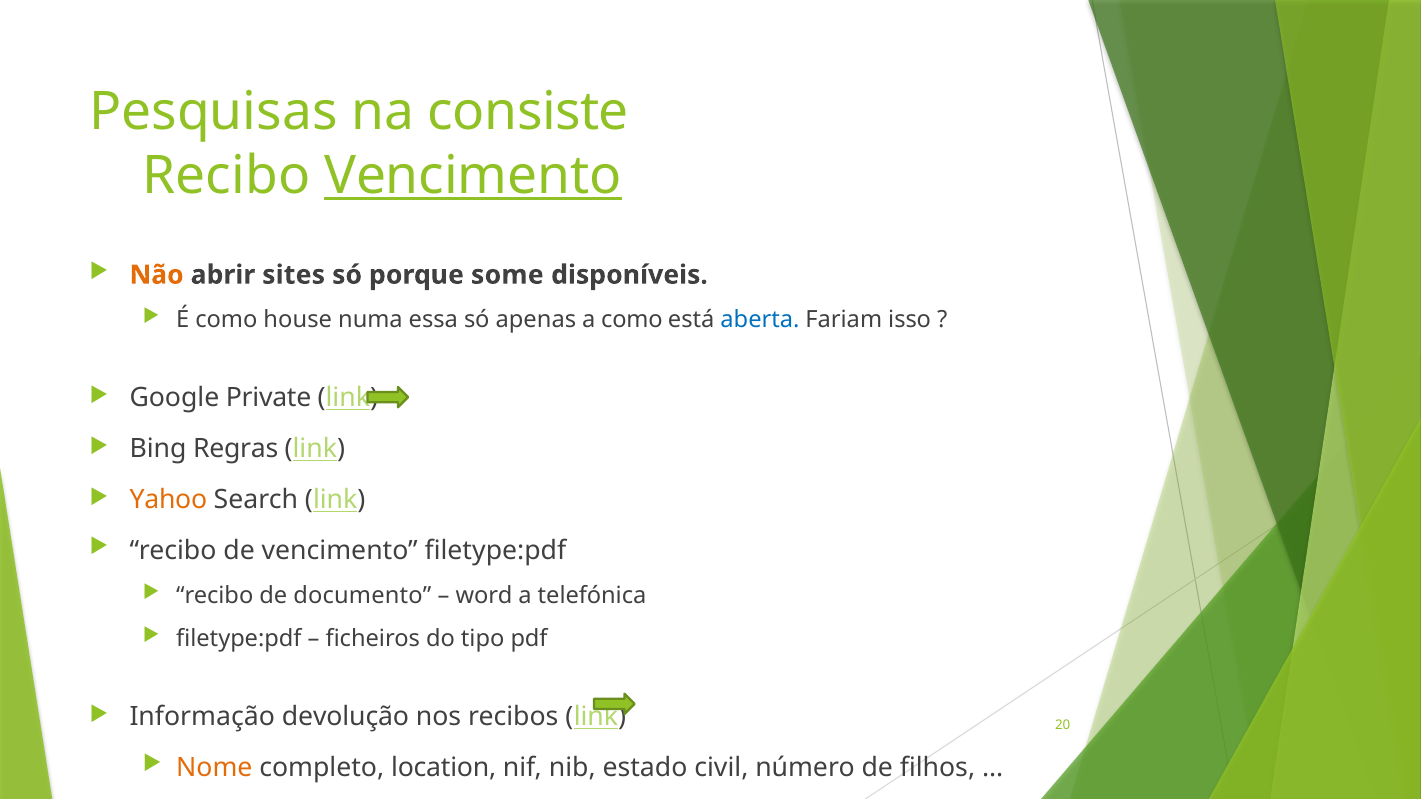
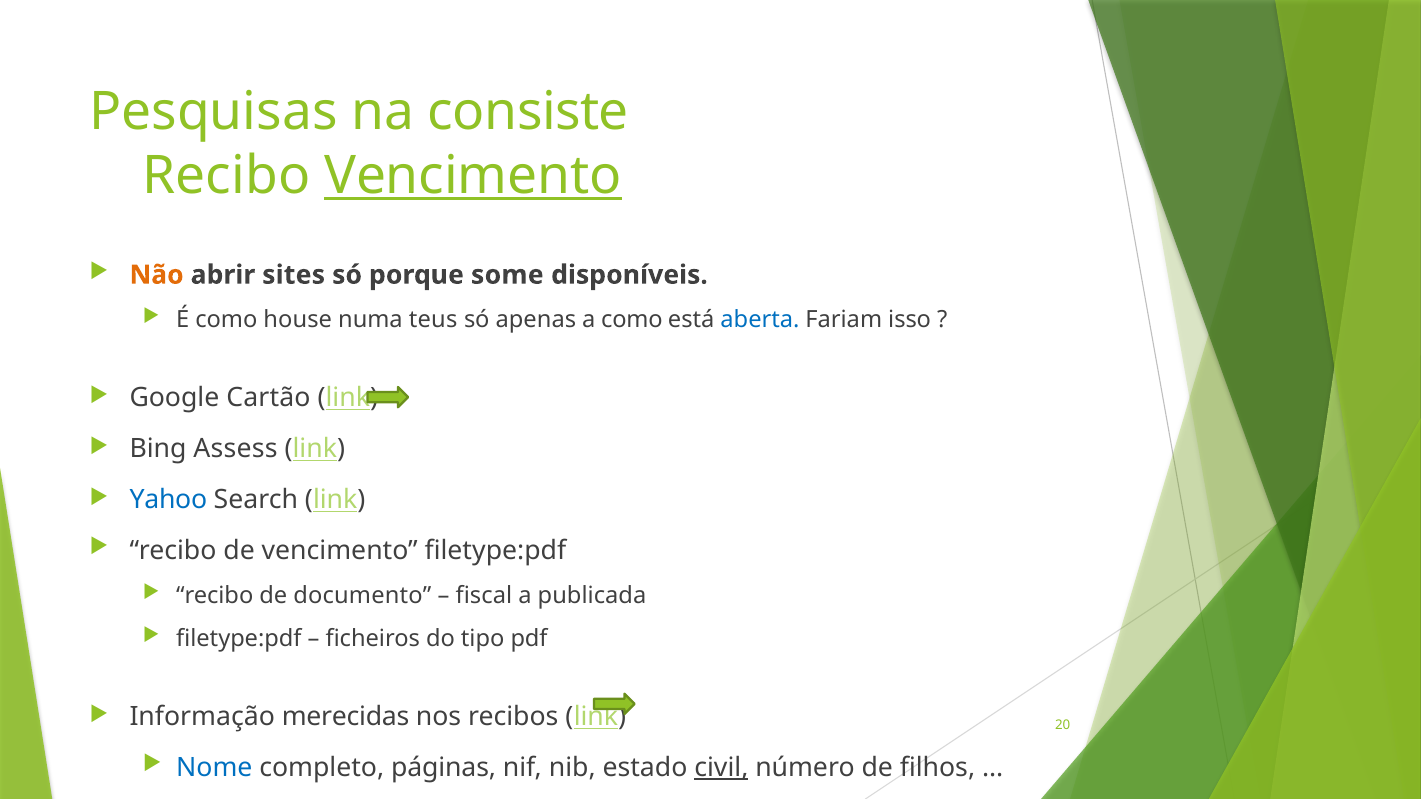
essa: essa -> teus
Private: Private -> Cartão
Regras: Regras -> Assess
Yahoo colour: orange -> blue
word: word -> fiscal
telefónica: telefónica -> publicada
devolução: devolução -> merecidas
Nome colour: orange -> blue
location: location -> páginas
civil underline: none -> present
